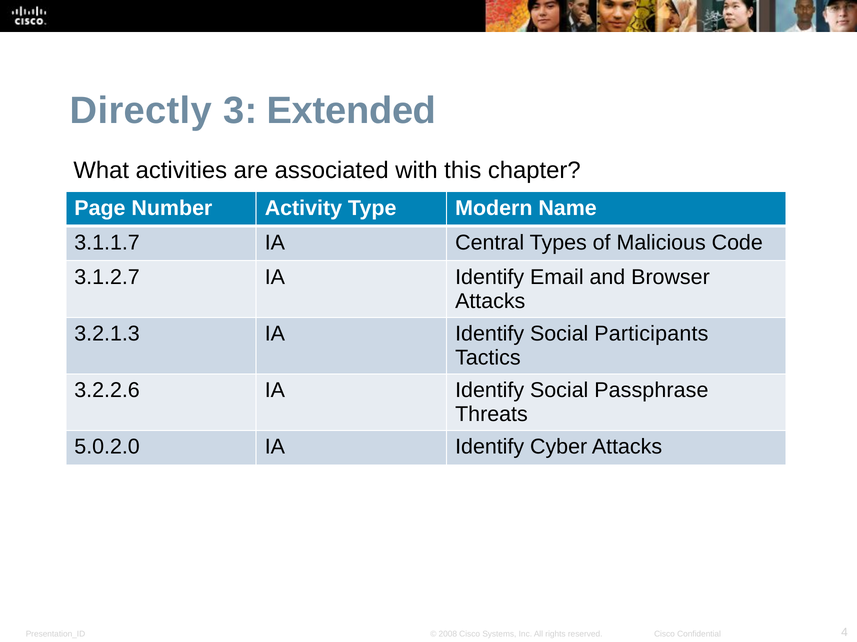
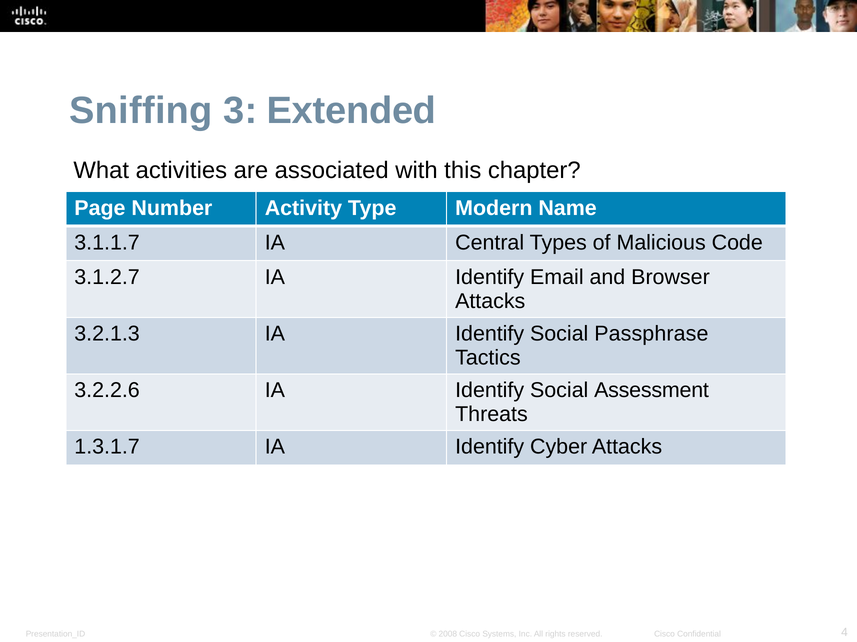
Directly: Directly -> Sniffing
Participants: Participants -> Passphrase
Passphrase: Passphrase -> Assessment
5.0.2.0: 5.0.2.0 -> 1.3.1.7
